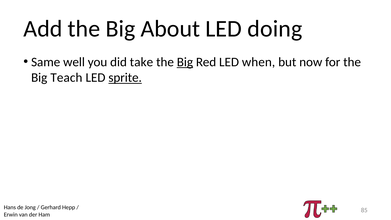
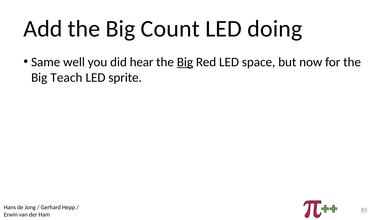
About: About -> Count
take: take -> hear
when: when -> space
sprite underline: present -> none
